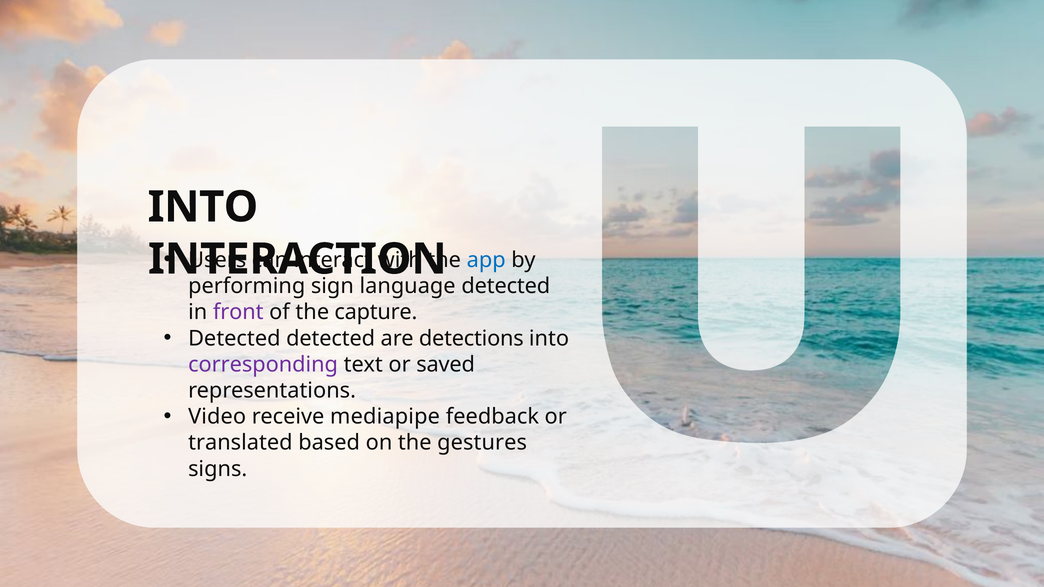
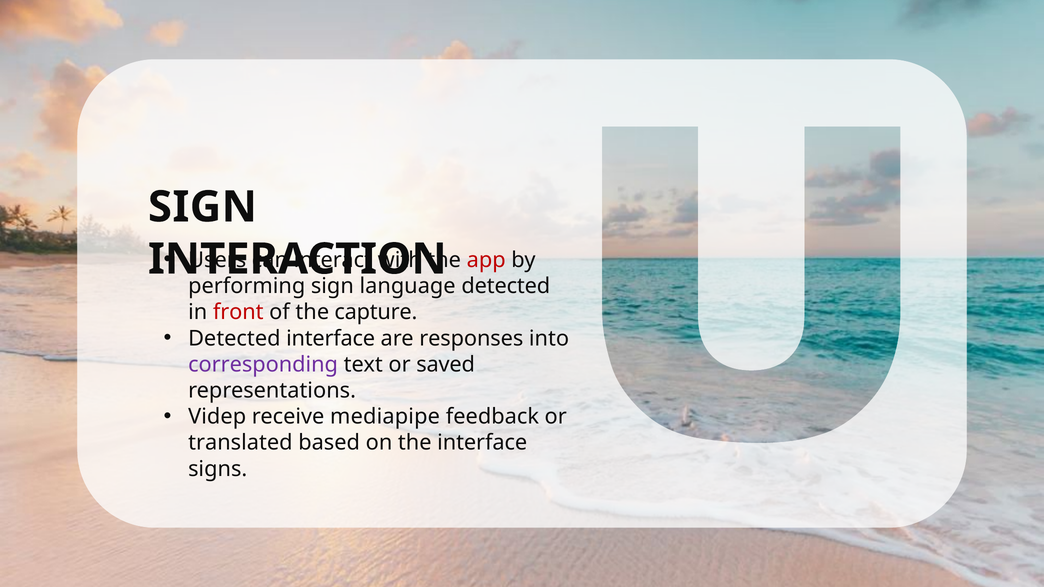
INTO at (203, 207): INTO -> SIGN
app colour: blue -> red
front colour: purple -> red
Detected detected: detected -> interface
detections: detections -> responses
Video: Video -> Videp
the gestures: gestures -> interface
